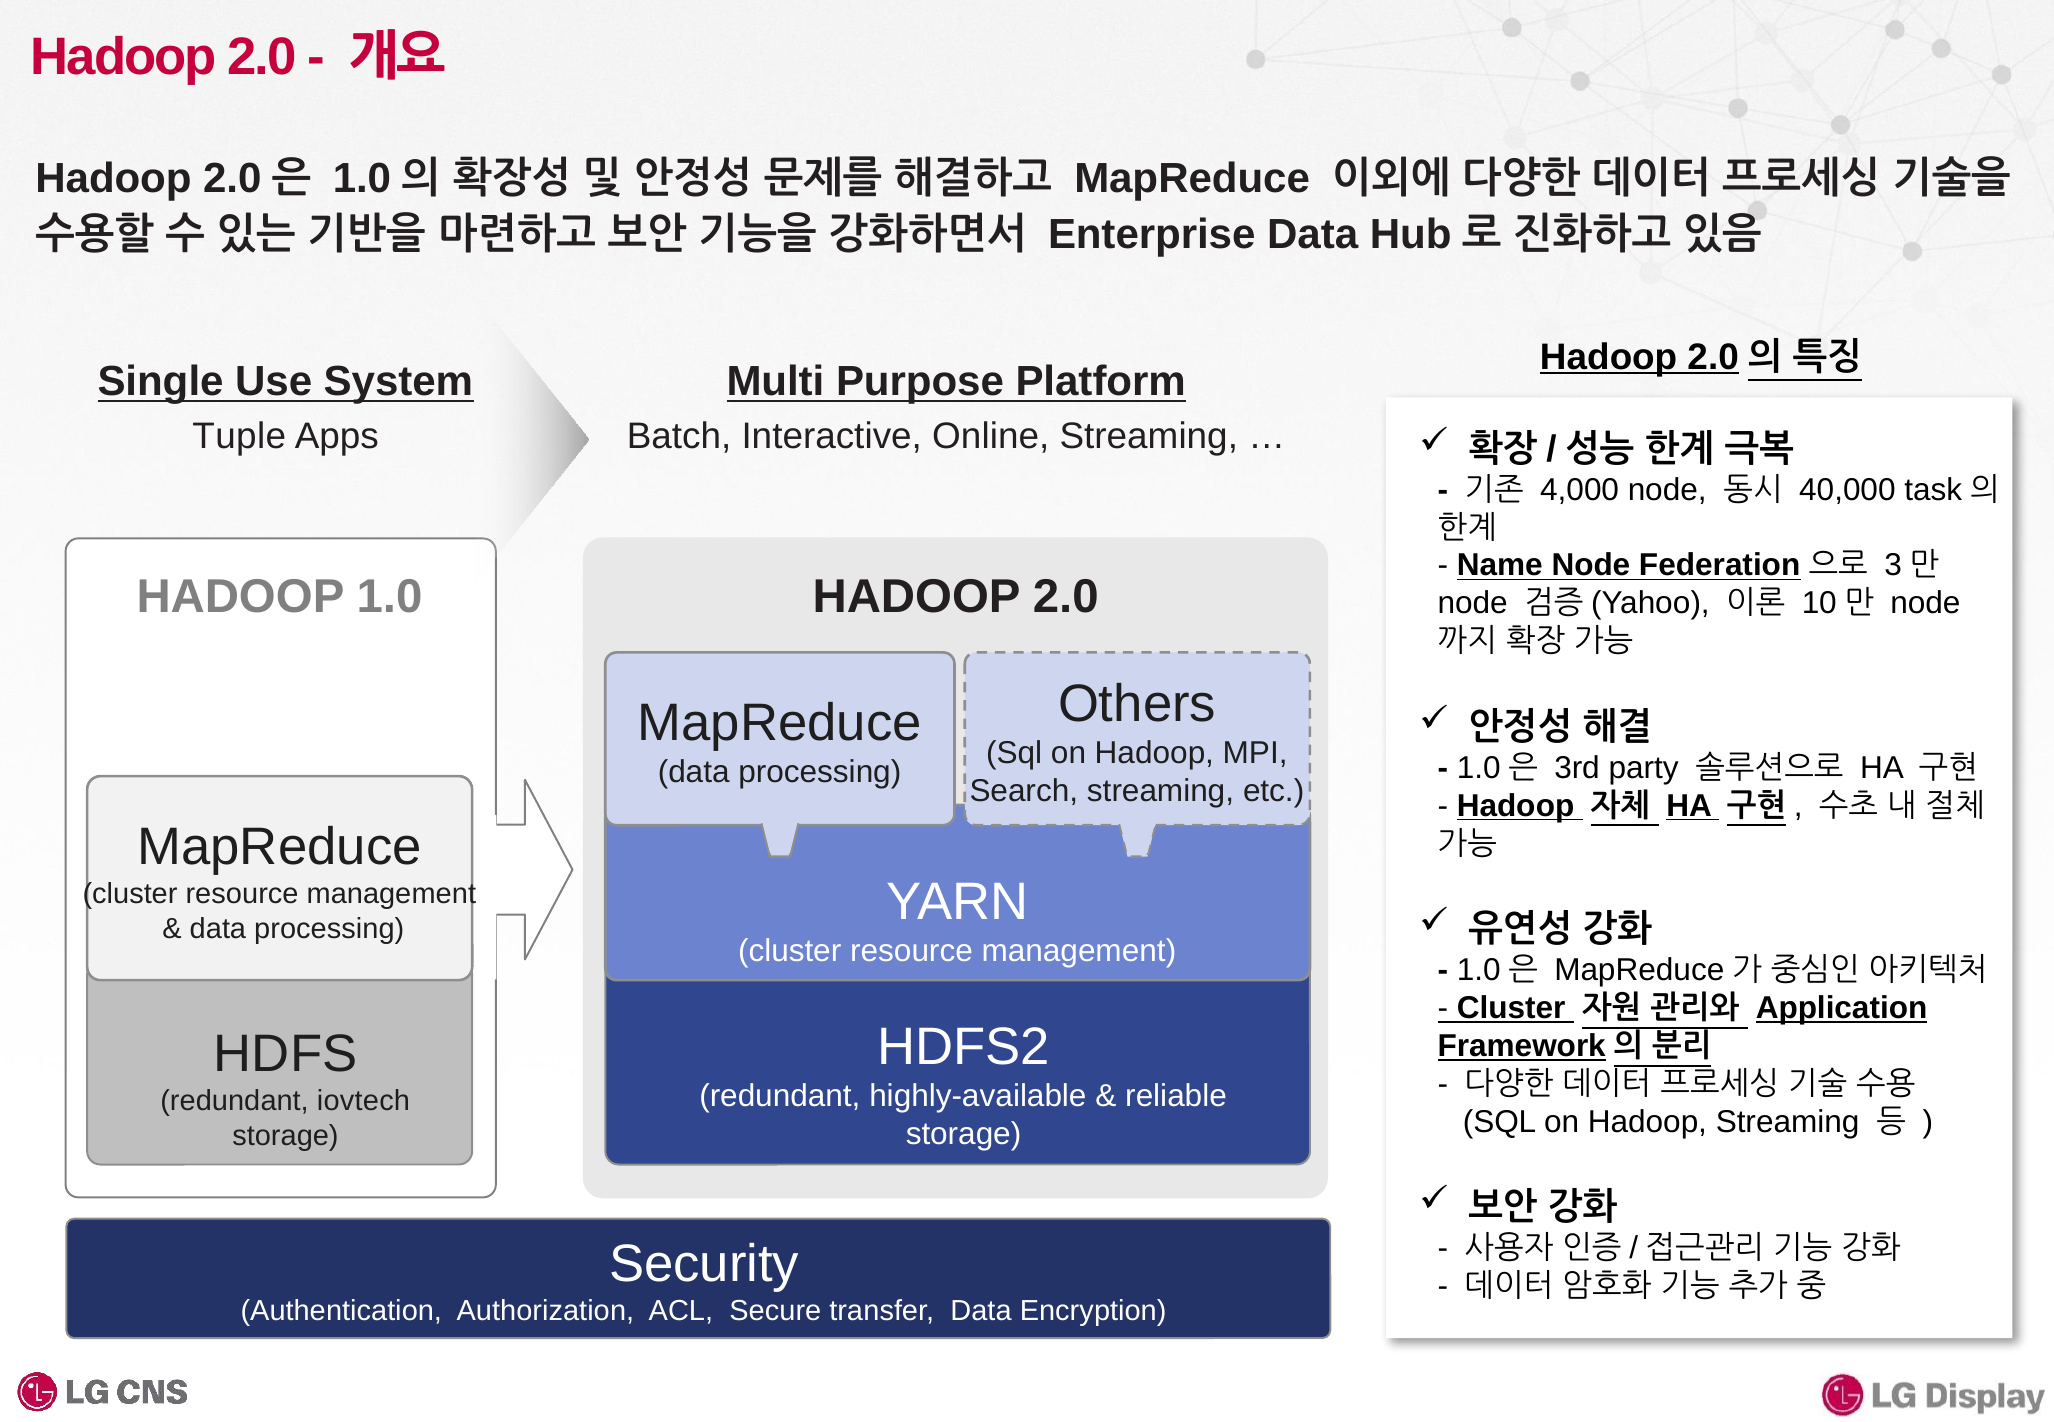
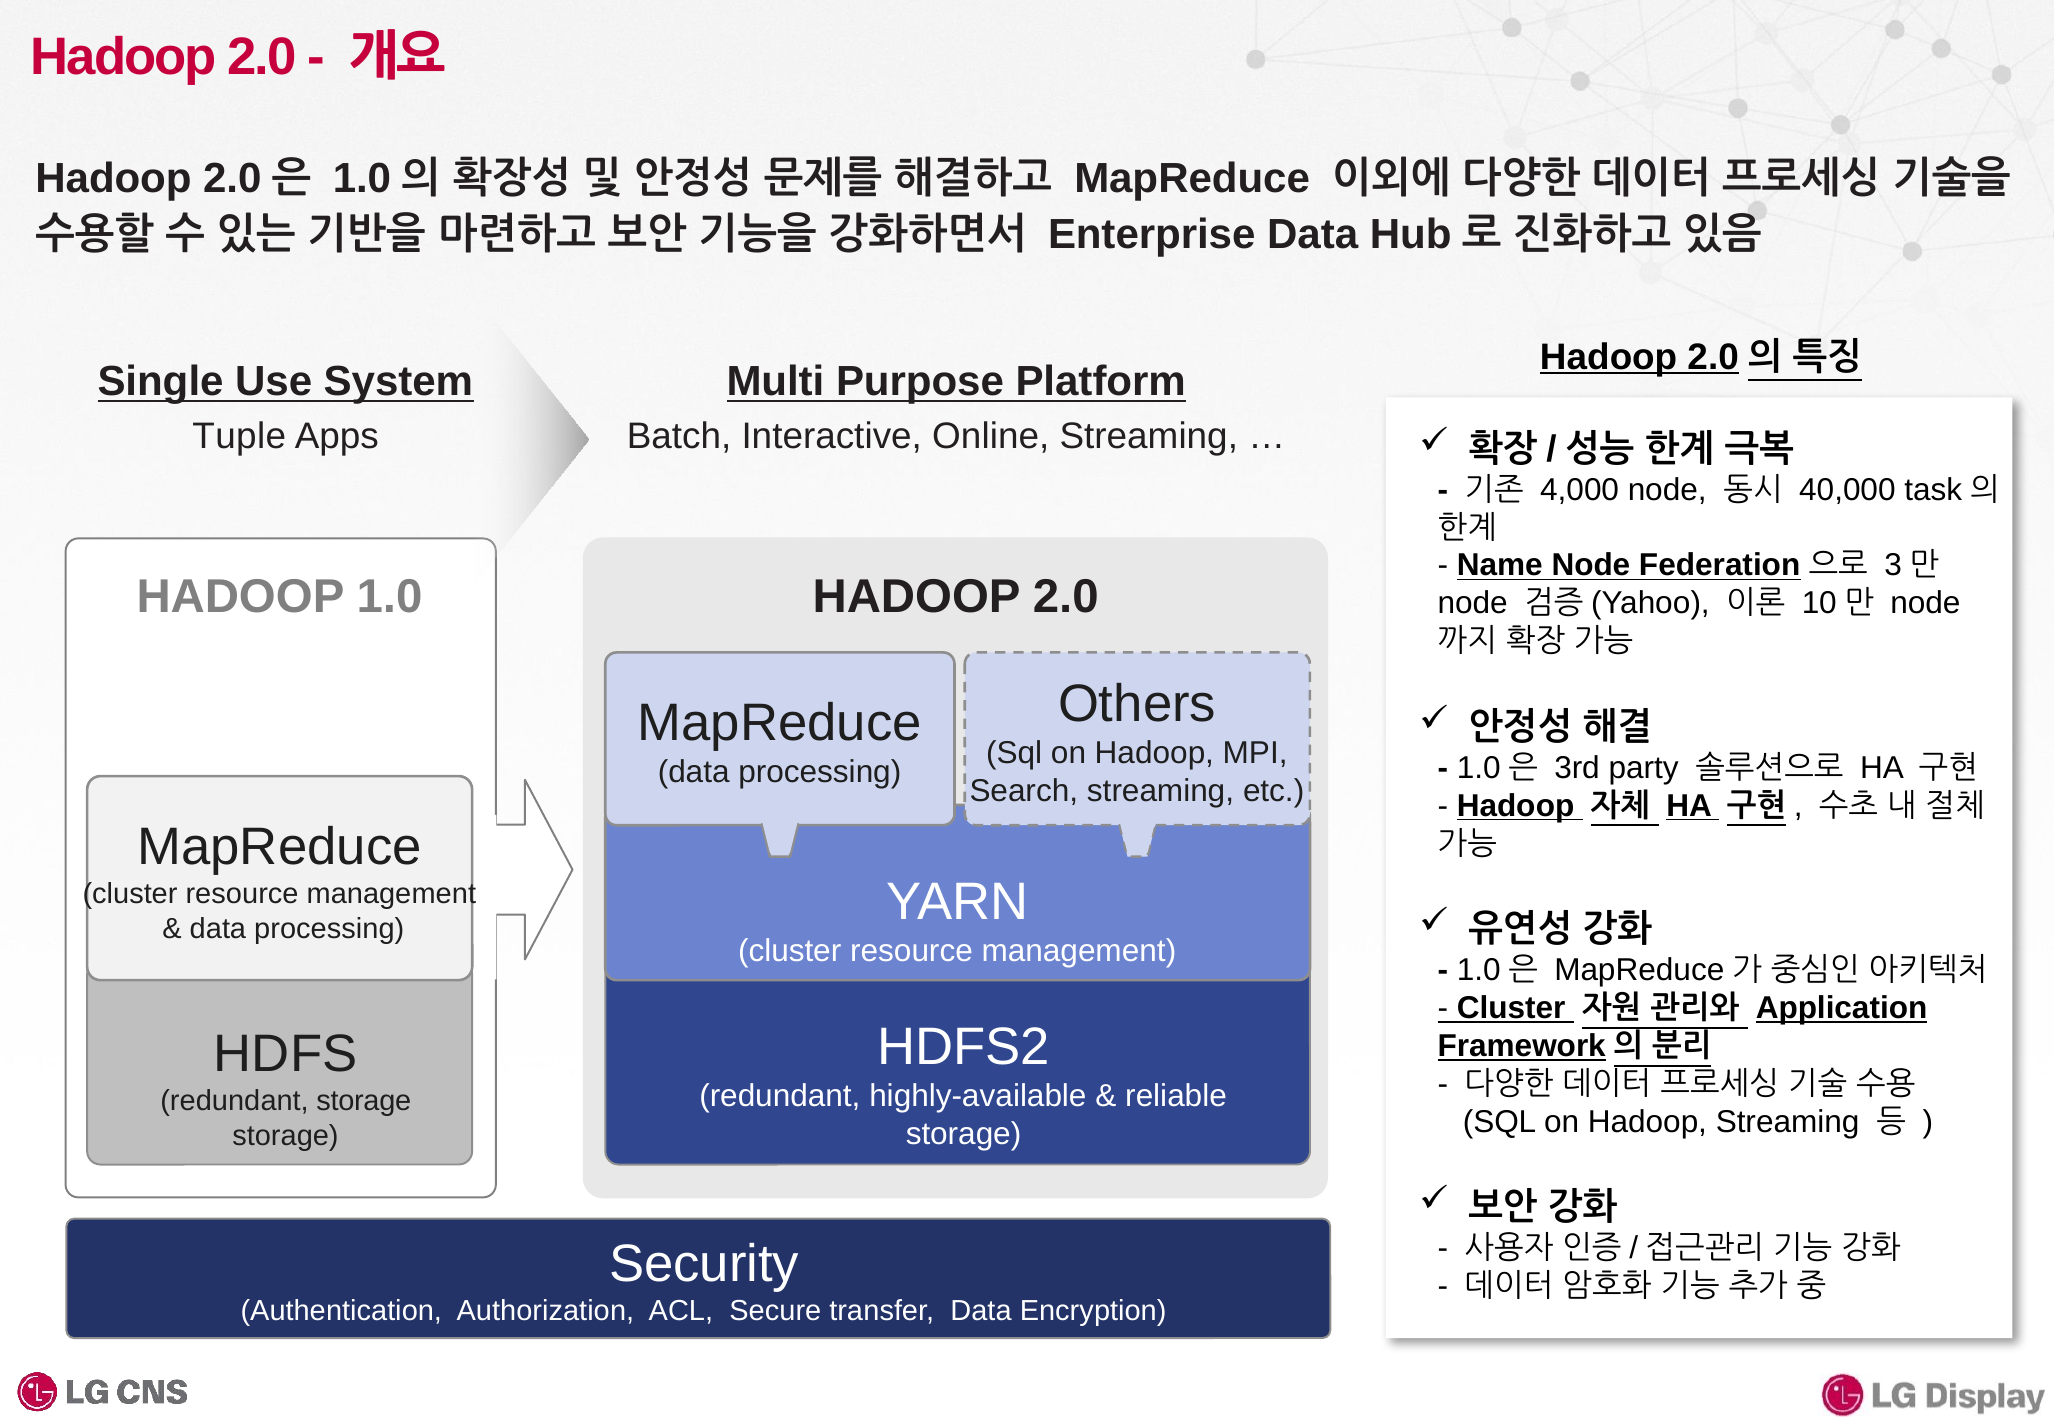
redundant iovtech: iovtech -> storage
